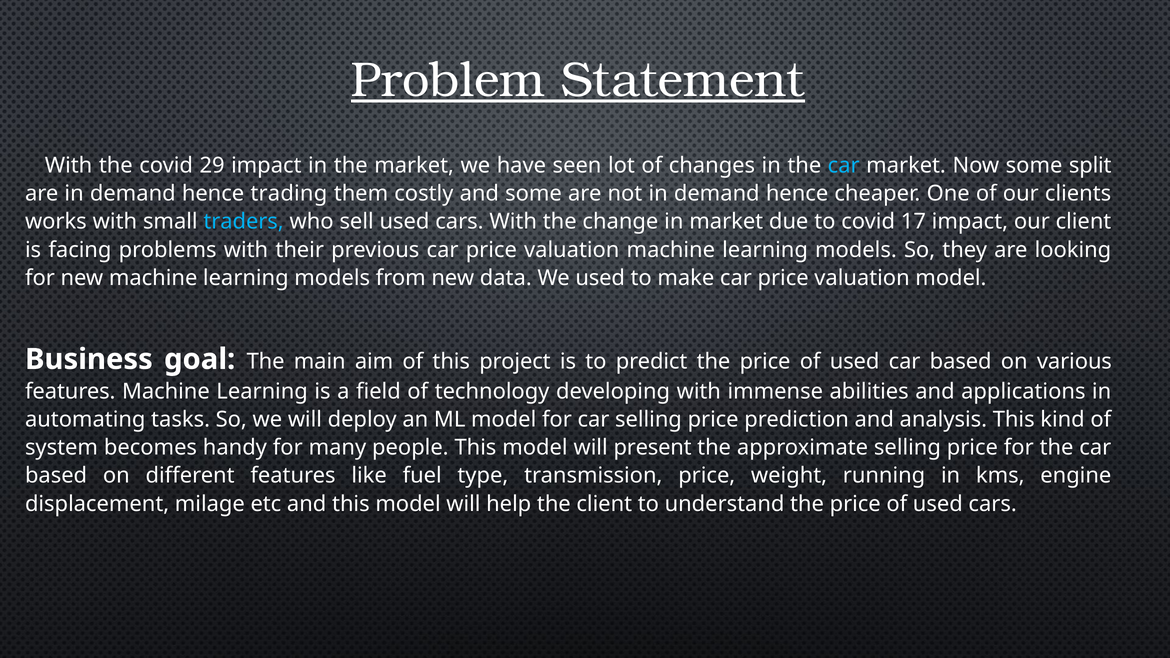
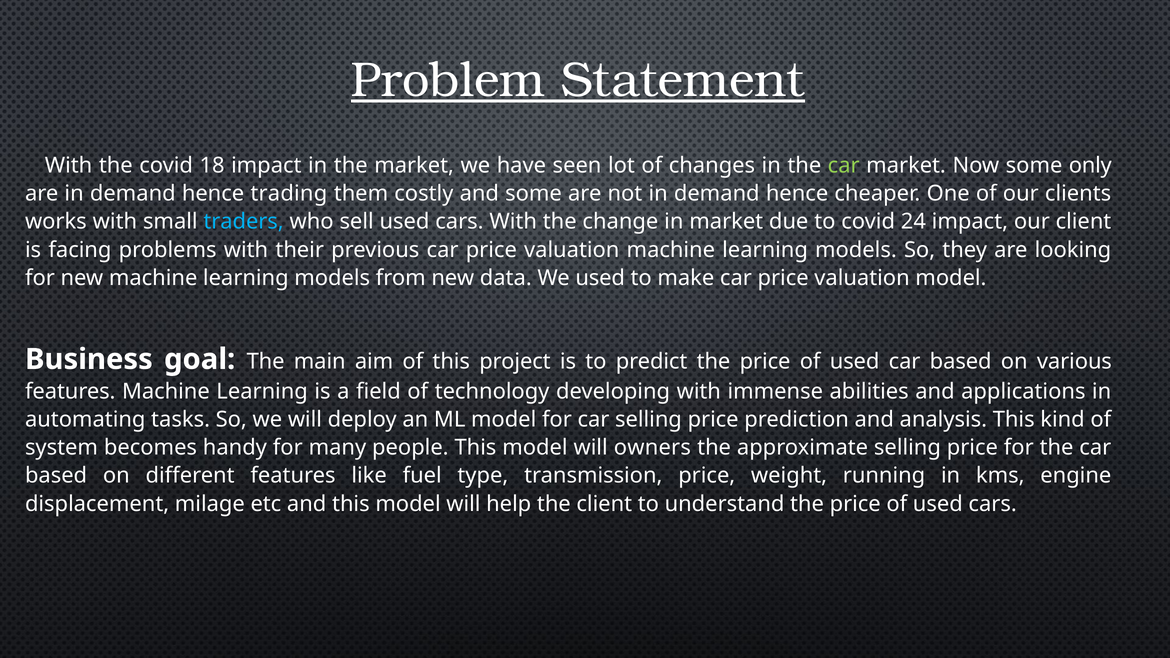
29: 29 -> 18
car at (844, 165) colour: light blue -> light green
split: split -> only
17: 17 -> 24
present: present -> owners
